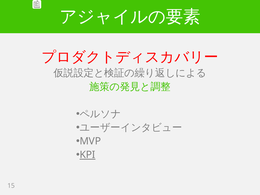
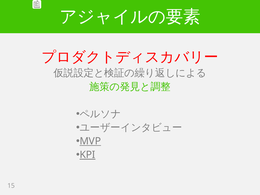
MVP underline: none -> present
